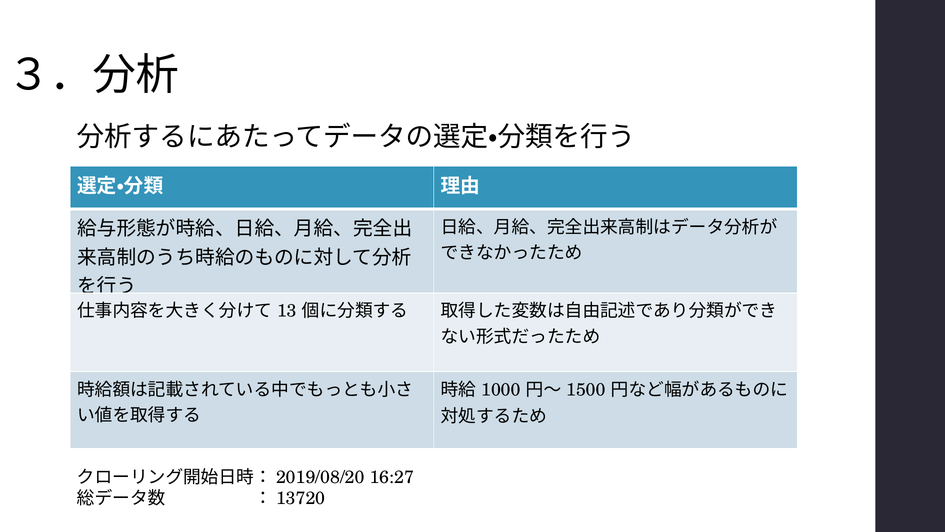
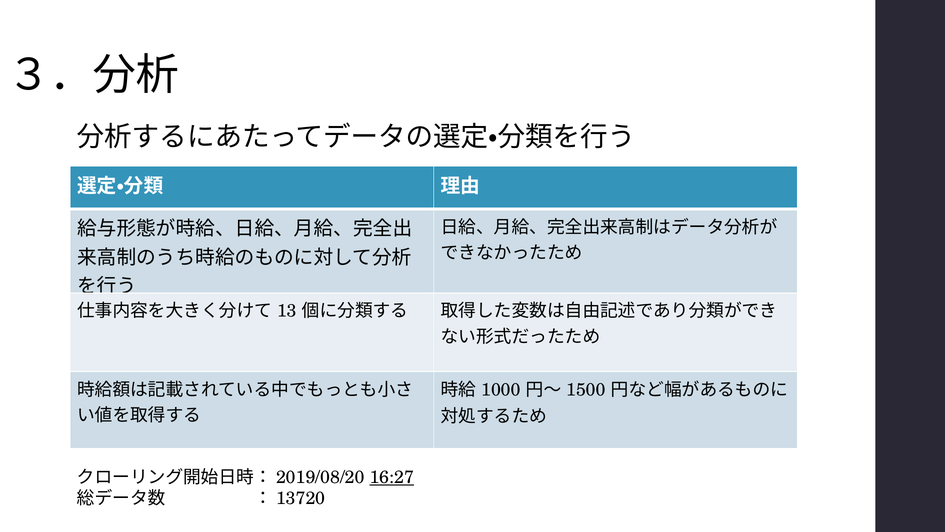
16:27 underline: none -> present
